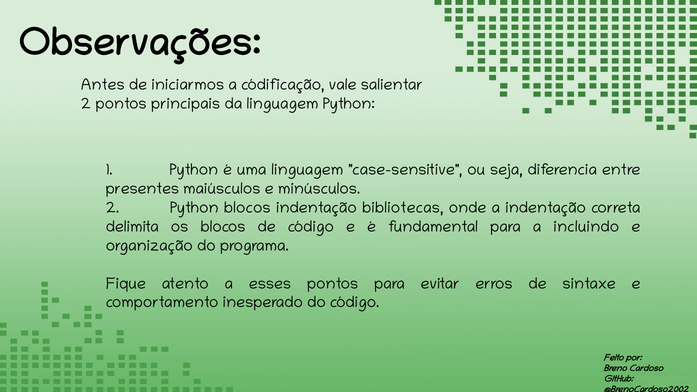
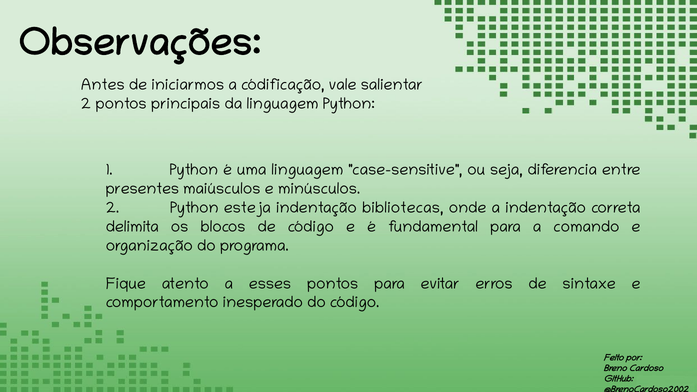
Python blocos: blocos -> esteja
incluindo: incluindo -> comando
